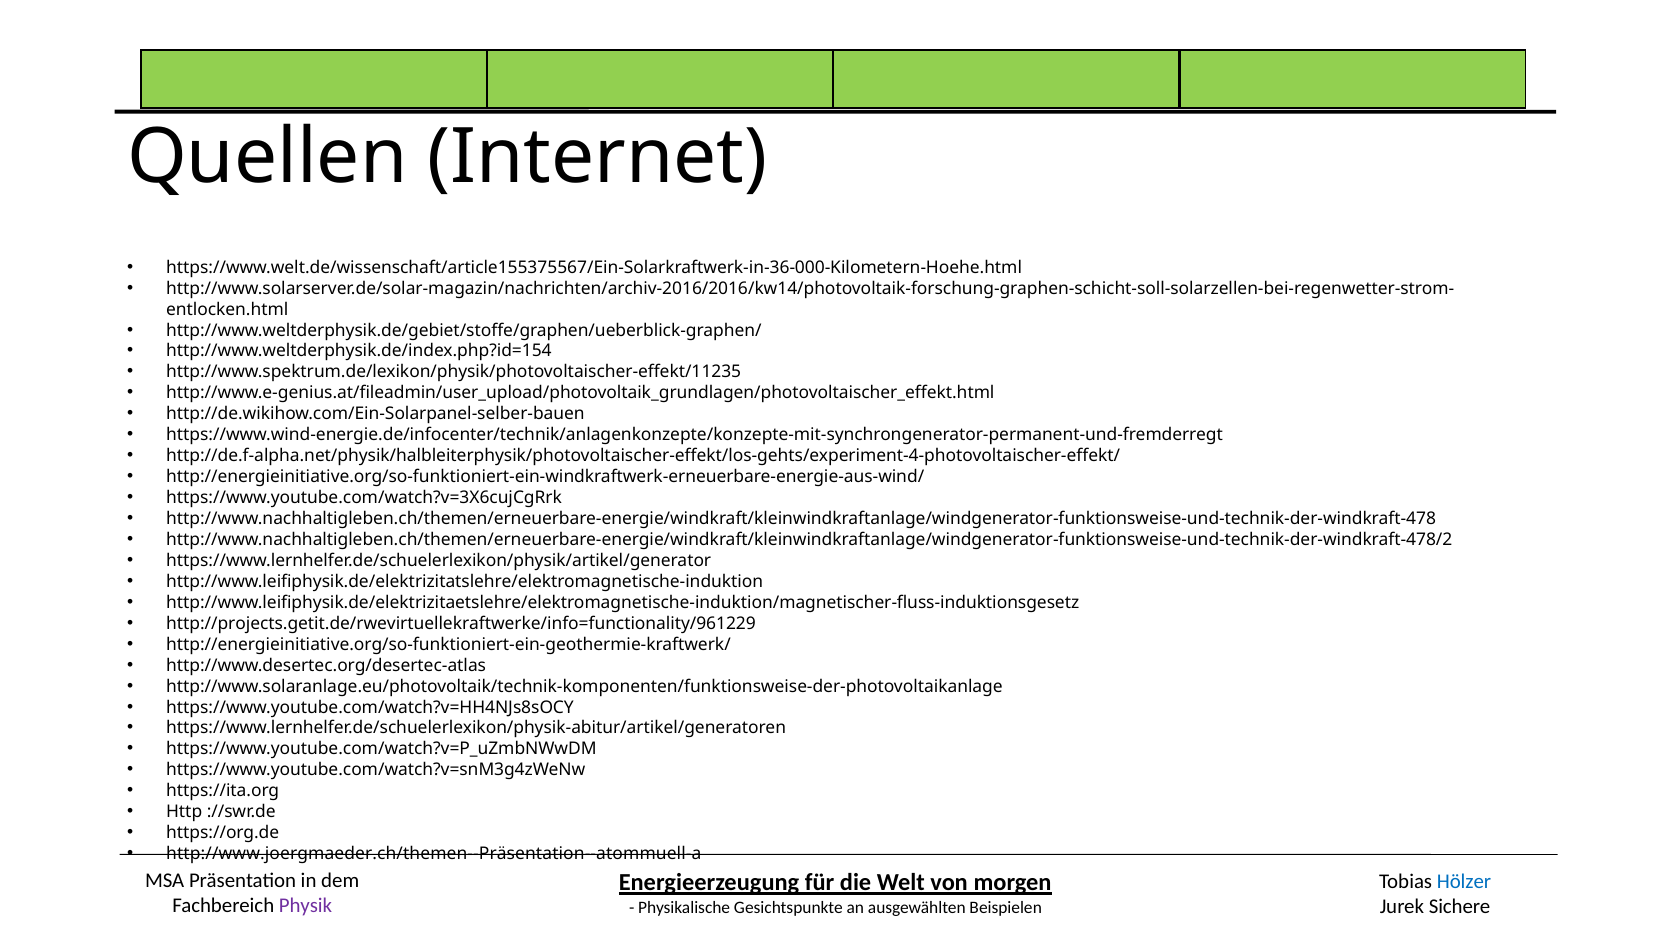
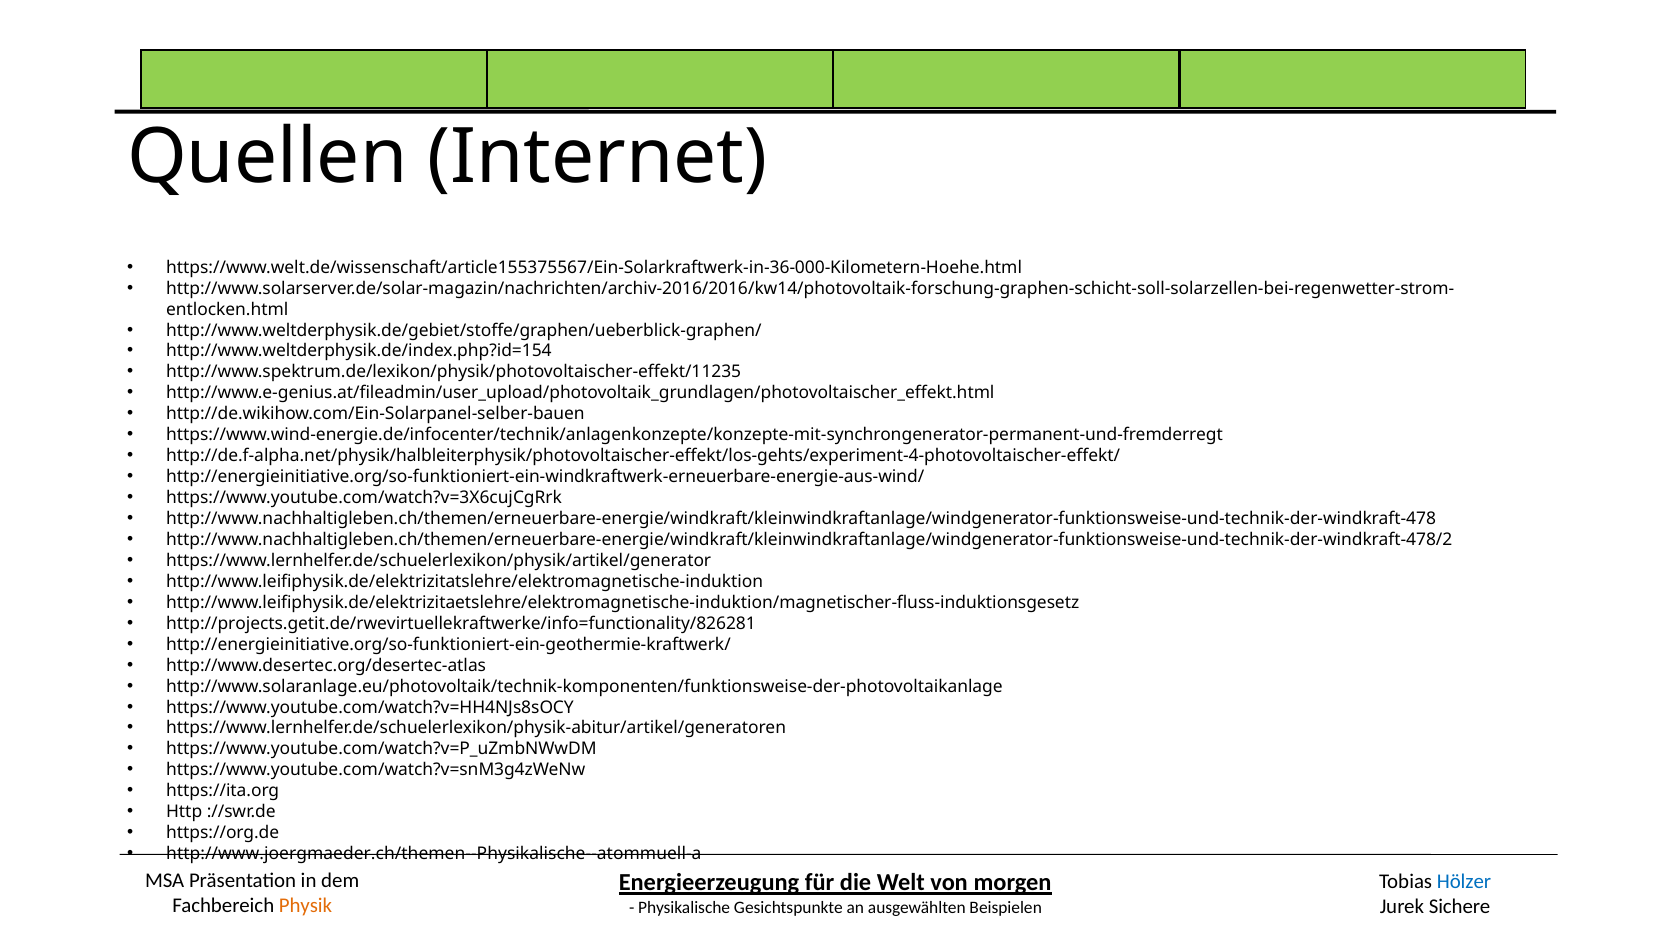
http://projects.getit.de/rwevirtuellekraftwerke/info=functionality/961229: http://projects.getit.de/rwevirtuellekraftwerke/info=functionality/961229 -> http://projects.getit.de/rwevirtuellekraftwerke/info=functionality/826281
http://www.joergmaeder.ch/themen--Präsentation--atommuell-a: http://www.joergmaeder.ch/themen--Präsentation--atommuell-a -> http://www.joergmaeder.ch/themen--Physikalische--atommuell-a
Physik colour: purple -> orange
